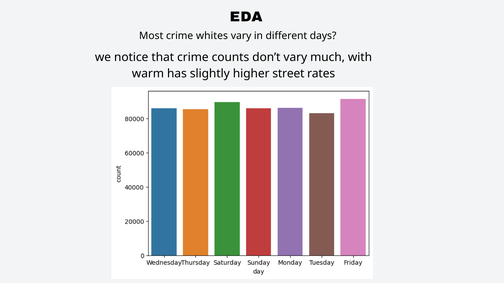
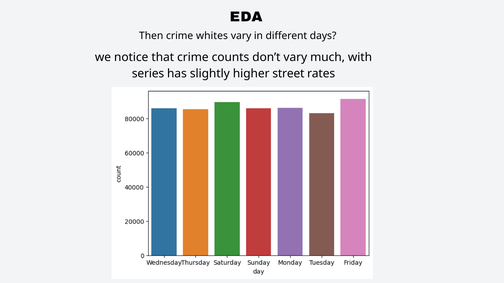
Most: Most -> Then
warm: warm -> series
